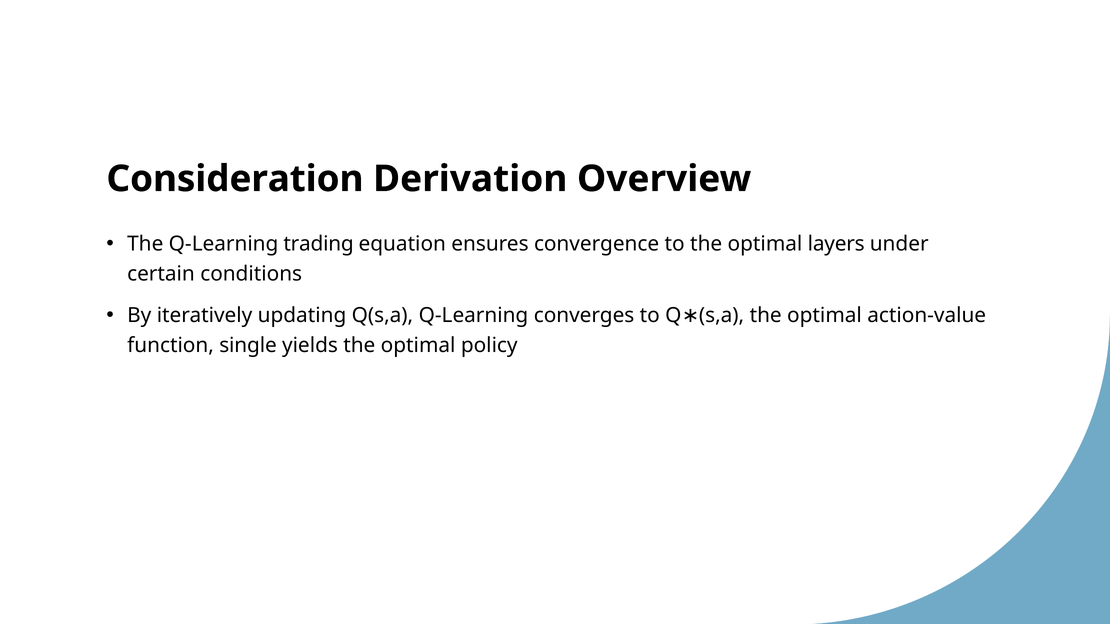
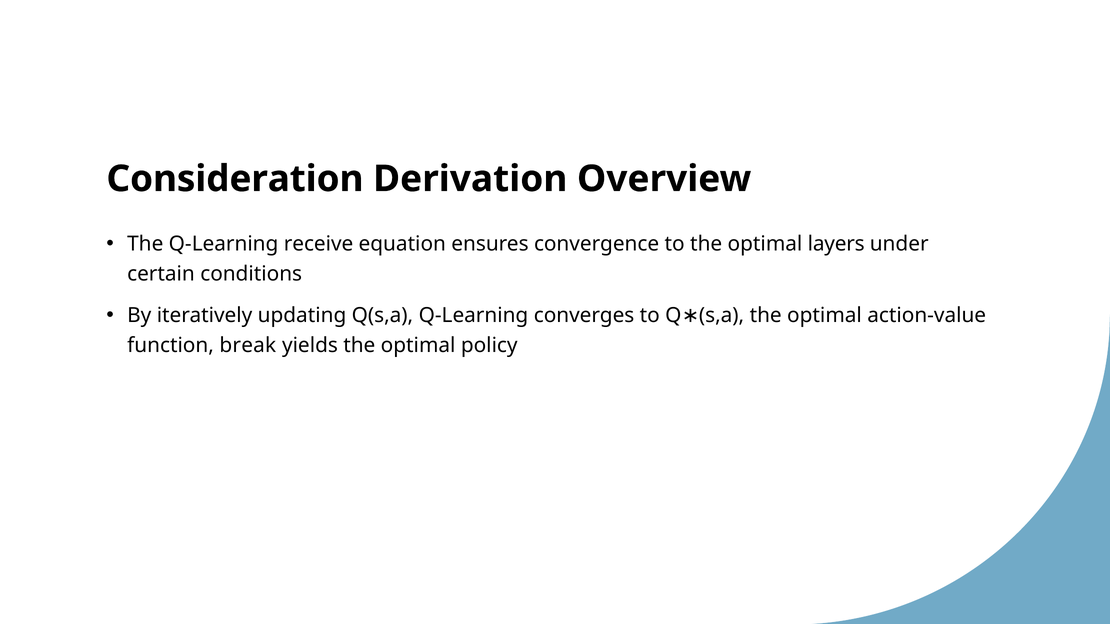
trading: trading -> receive
single: single -> break
